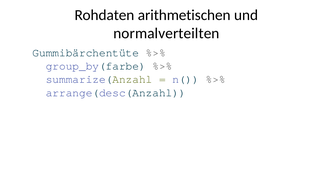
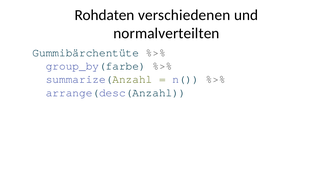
arithmetischen: arithmetischen -> verschiedenen
